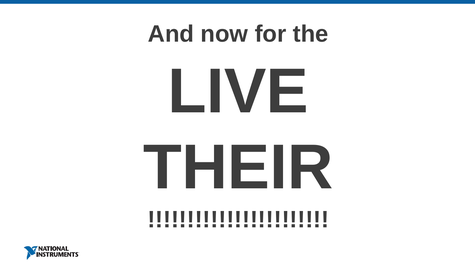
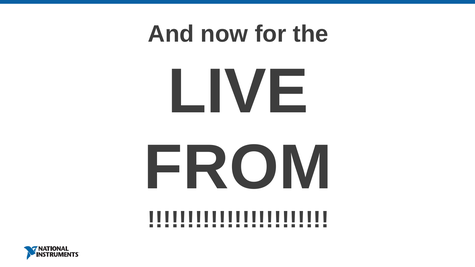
THEIR: THEIR -> FROM
